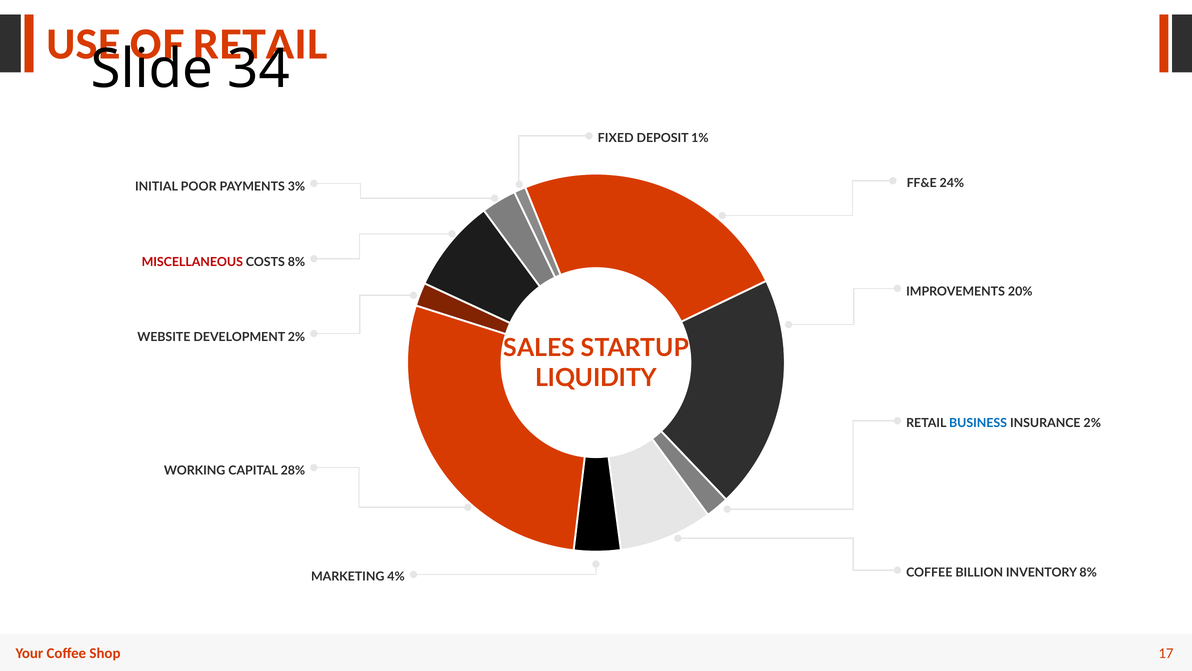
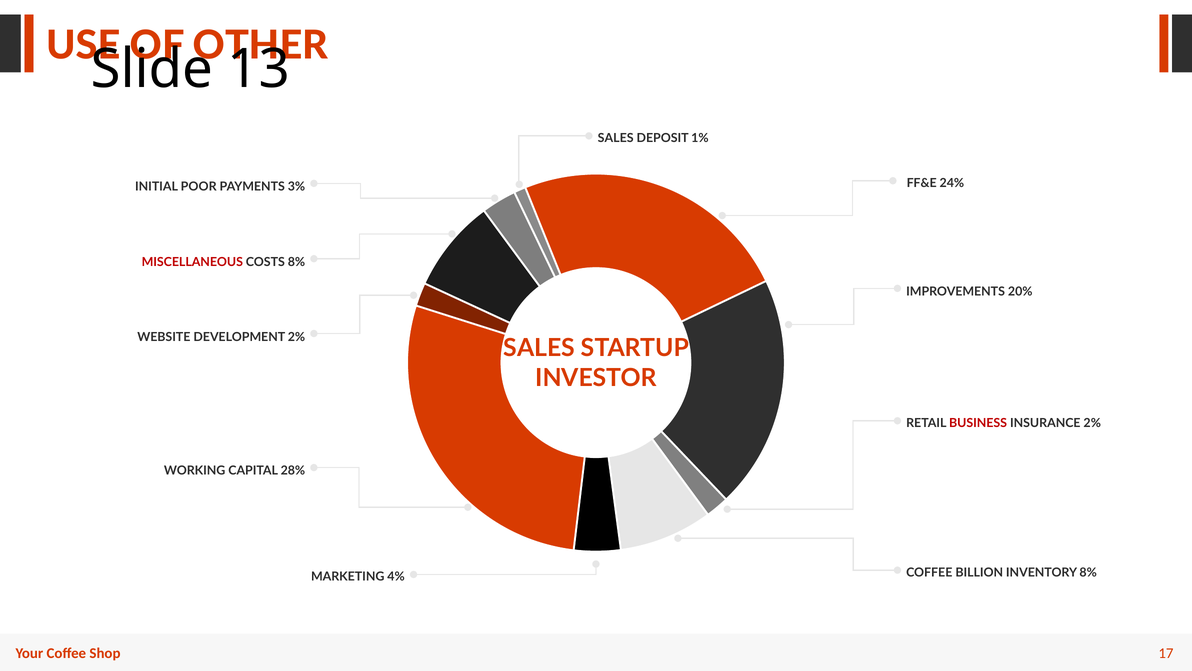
RETAIL at (260, 46): RETAIL -> OTHER
34: 34 -> 13
FIXED at (616, 138): FIXED -> SALES
LIQUIDITY: LIQUIDITY -> INVESTOR
BUSINESS colour: blue -> red
